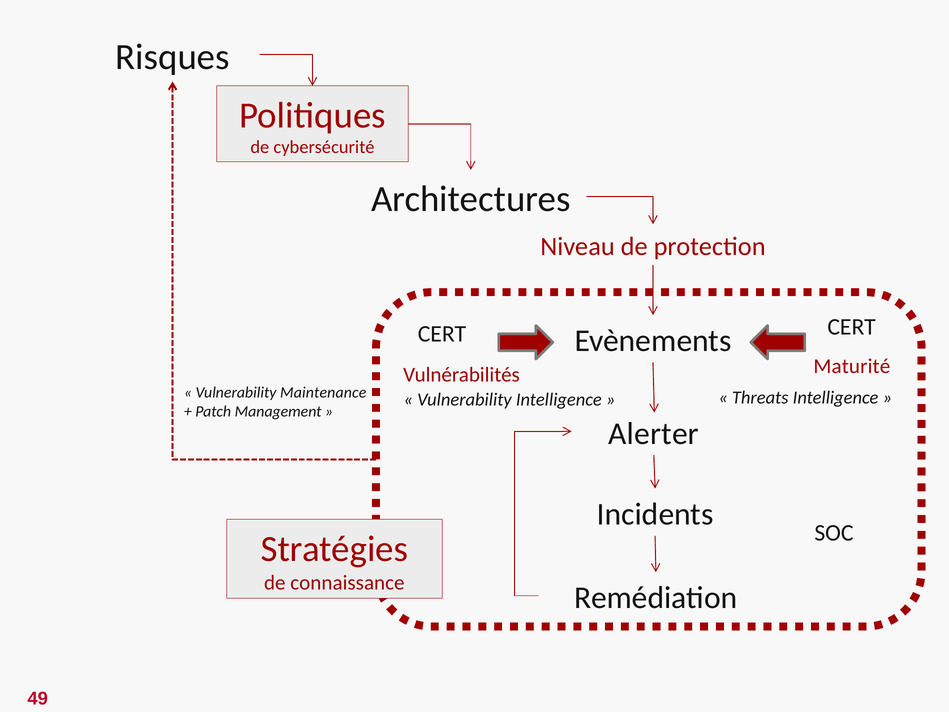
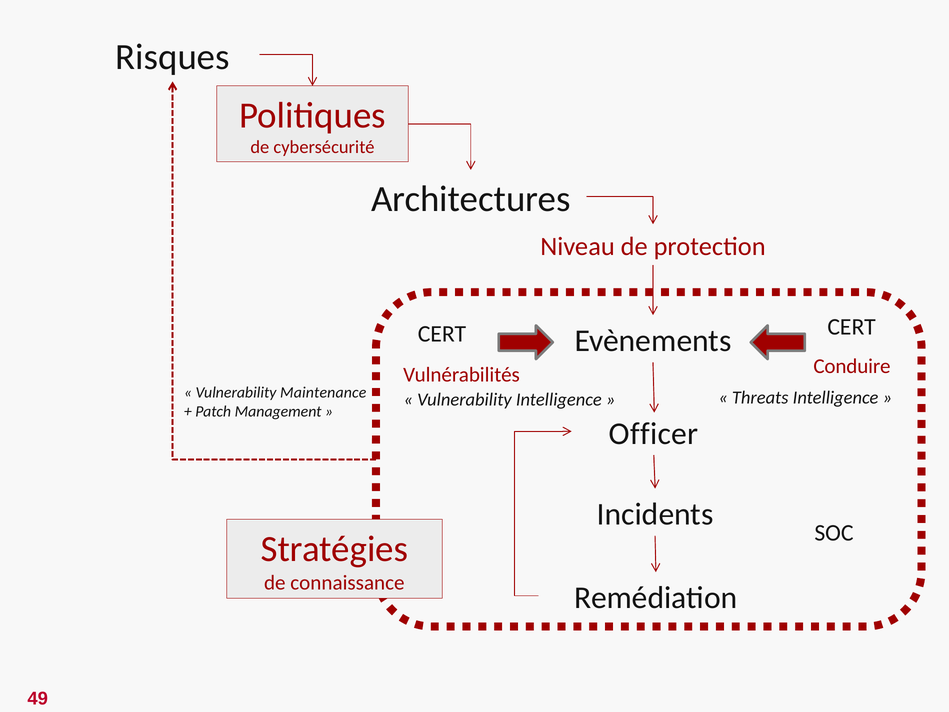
Maturité: Maturité -> Conduire
Alerter: Alerter -> Officer
